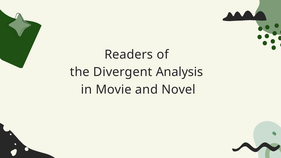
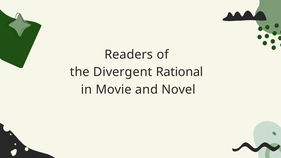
Analysis: Analysis -> Rational
